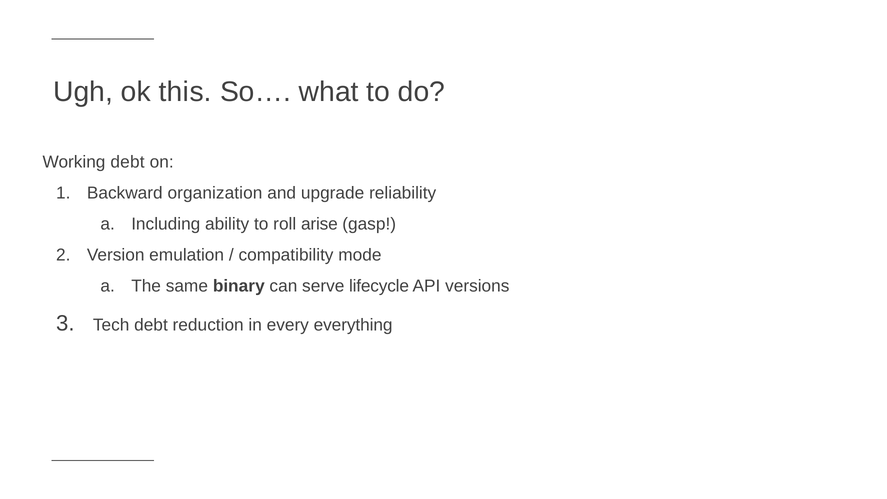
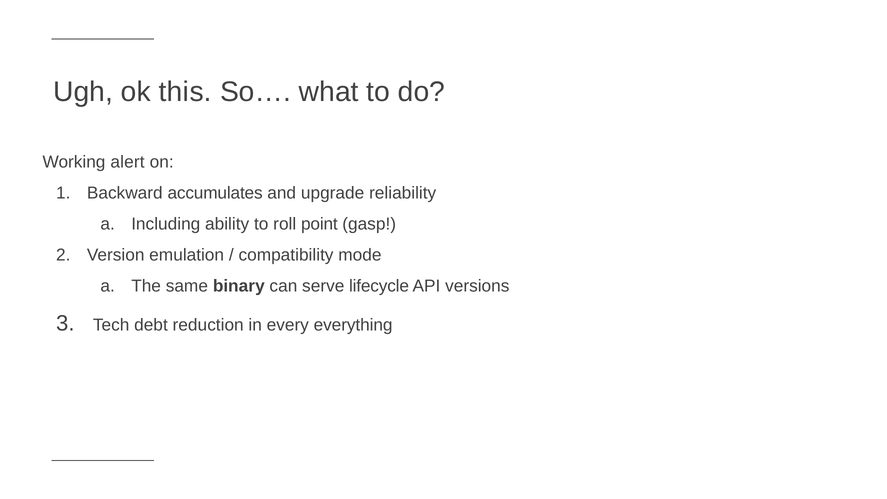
Working debt: debt -> alert
organization: organization -> accumulates
arise: arise -> point
